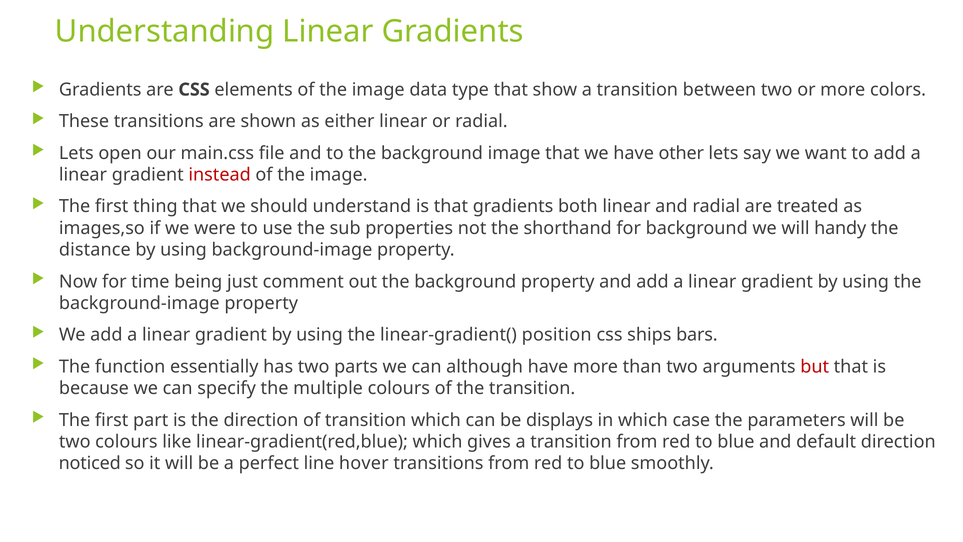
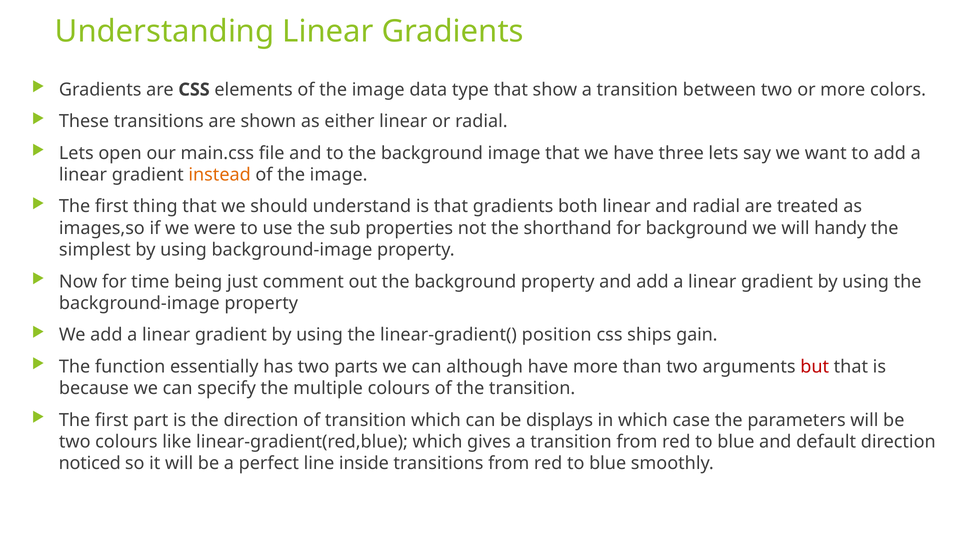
other: other -> three
instead colour: red -> orange
distance: distance -> simplest
bars: bars -> gain
hover: hover -> inside
